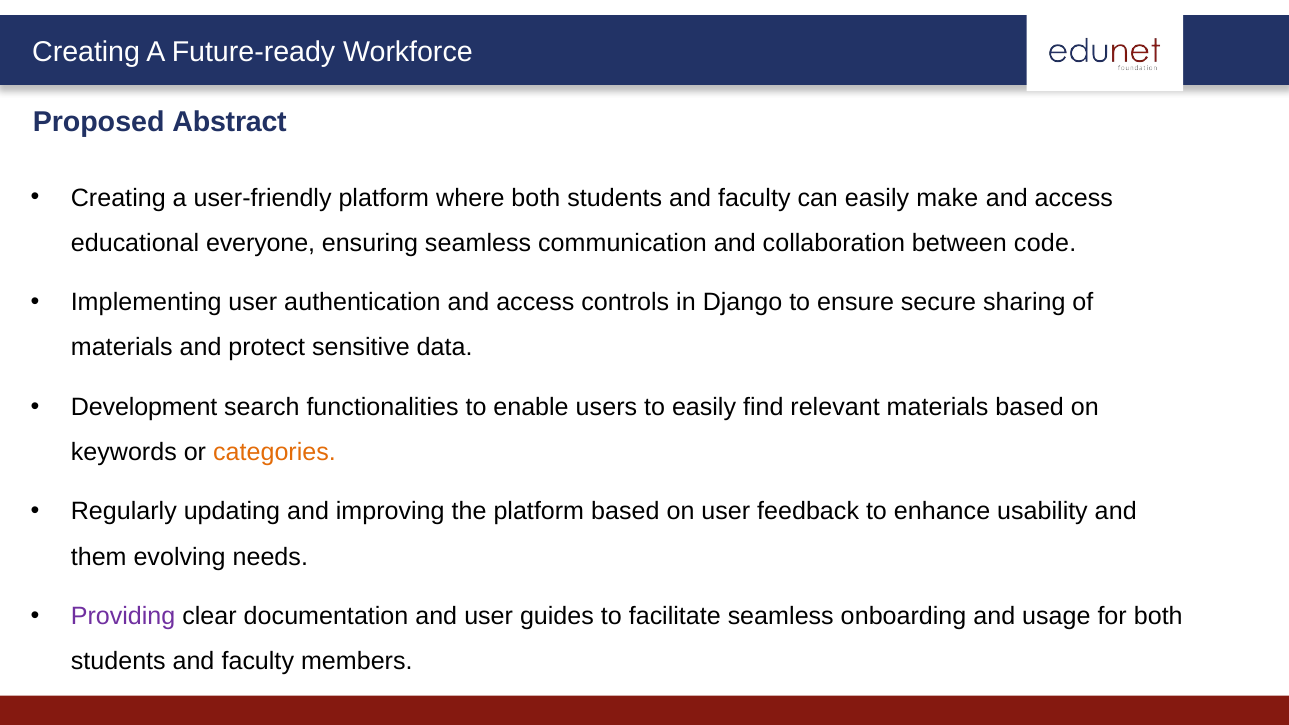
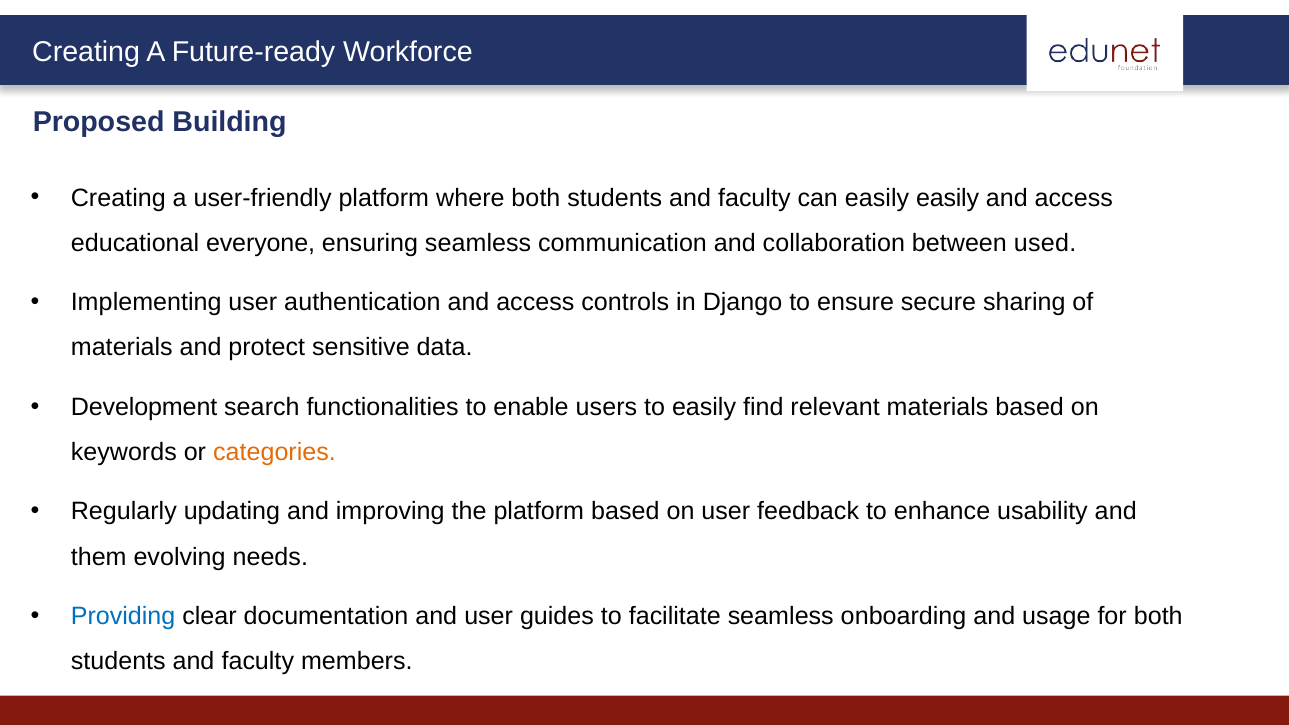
Abstract: Abstract -> Building
easily make: make -> easily
code: code -> used
Providing colour: purple -> blue
